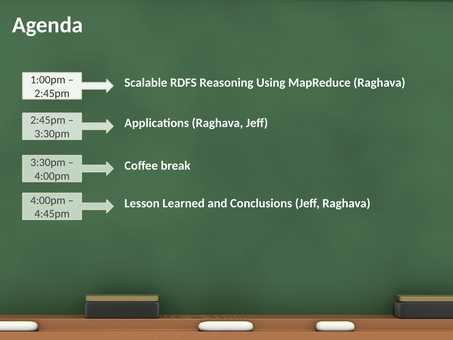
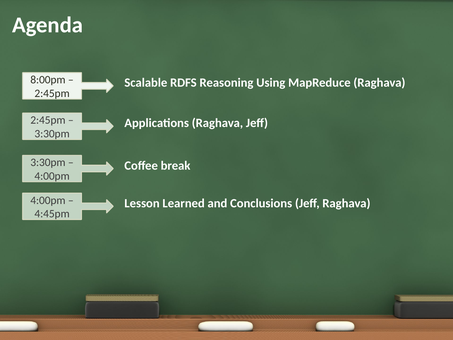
1:00pm: 1:00pm -> 8:00pm
